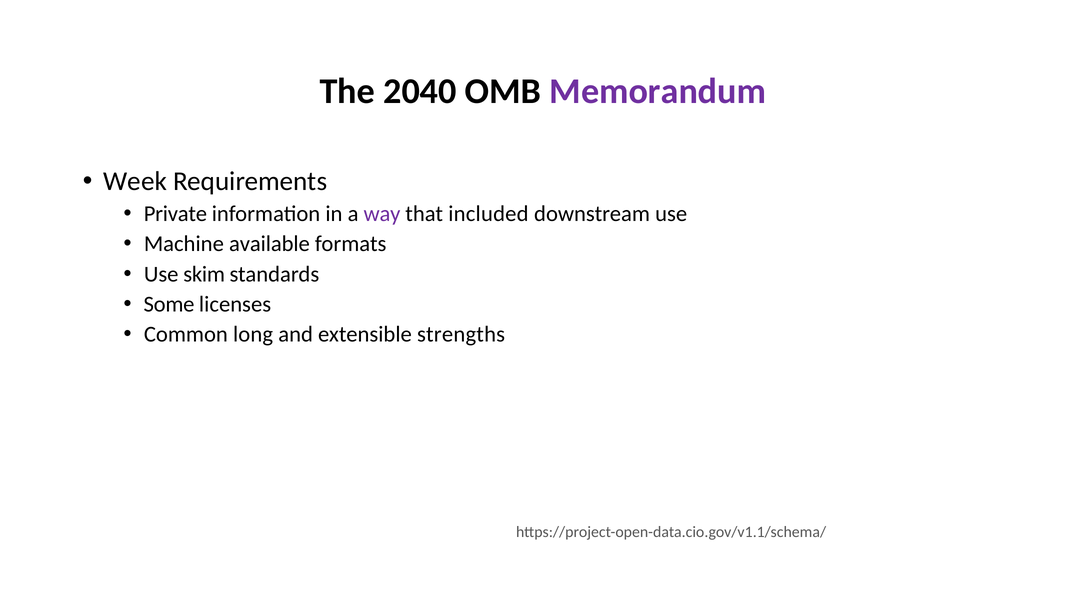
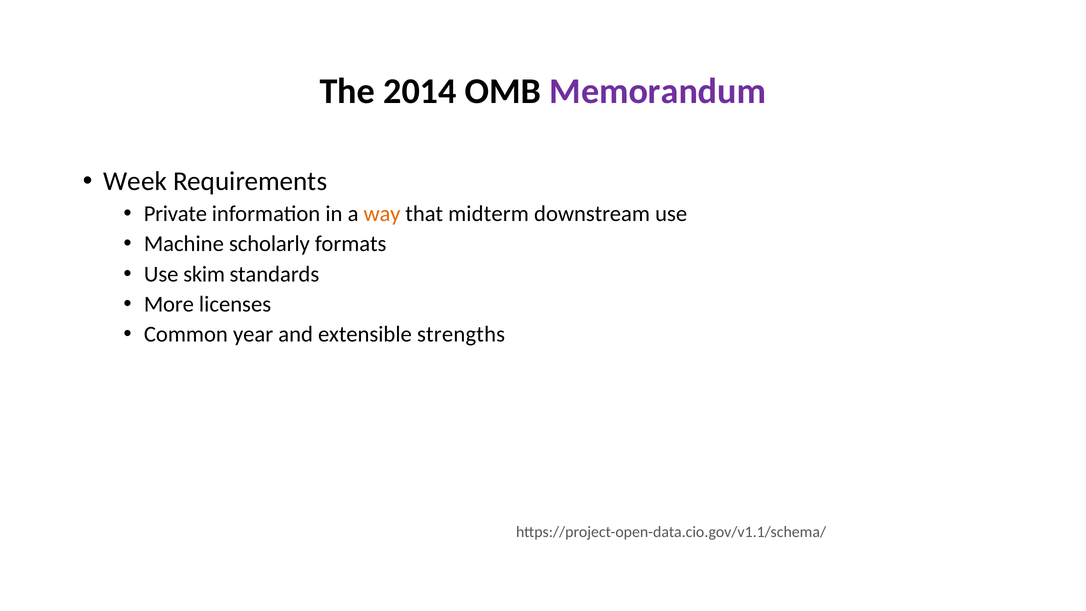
2040: 2040 -> 2014
way colour: purple -> orange
included: included -> midterm
available: available -> scholarly
Some: Some -> More
long: long -> year
